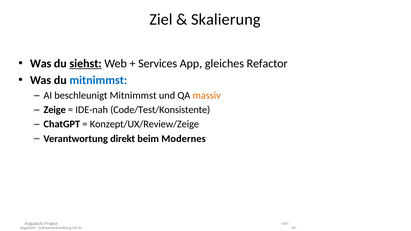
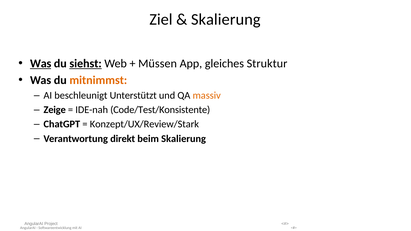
Was at (41, 64) underline: none -> present
Services: Services -> Müssen
Refactor: Refactor -> Struktur
mitnimmst at (98, 80) colour: blue -> orange
beschleunigt Mitnimmst: Mitnimmst -> Unterstützt
Konzept/UX/Review/Zeige: Konzept/UX/Review/Zeige -> Konzept/UX/Review/Stark
beim Modernes: Modernes -> Skalierung
